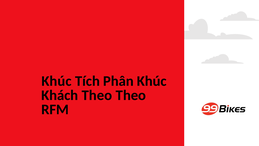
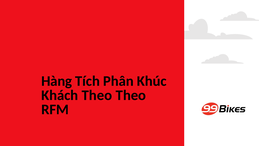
Khúc at (57, 81): Khúc -> Hàng
